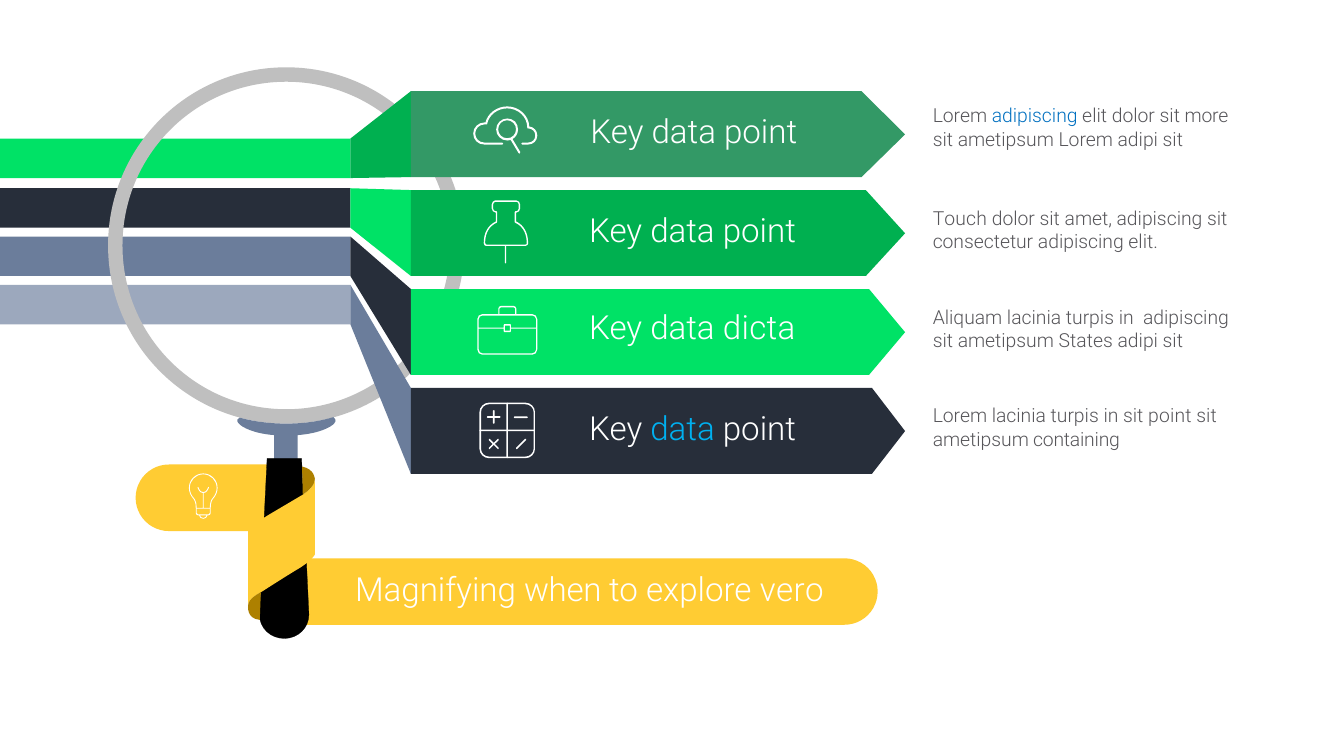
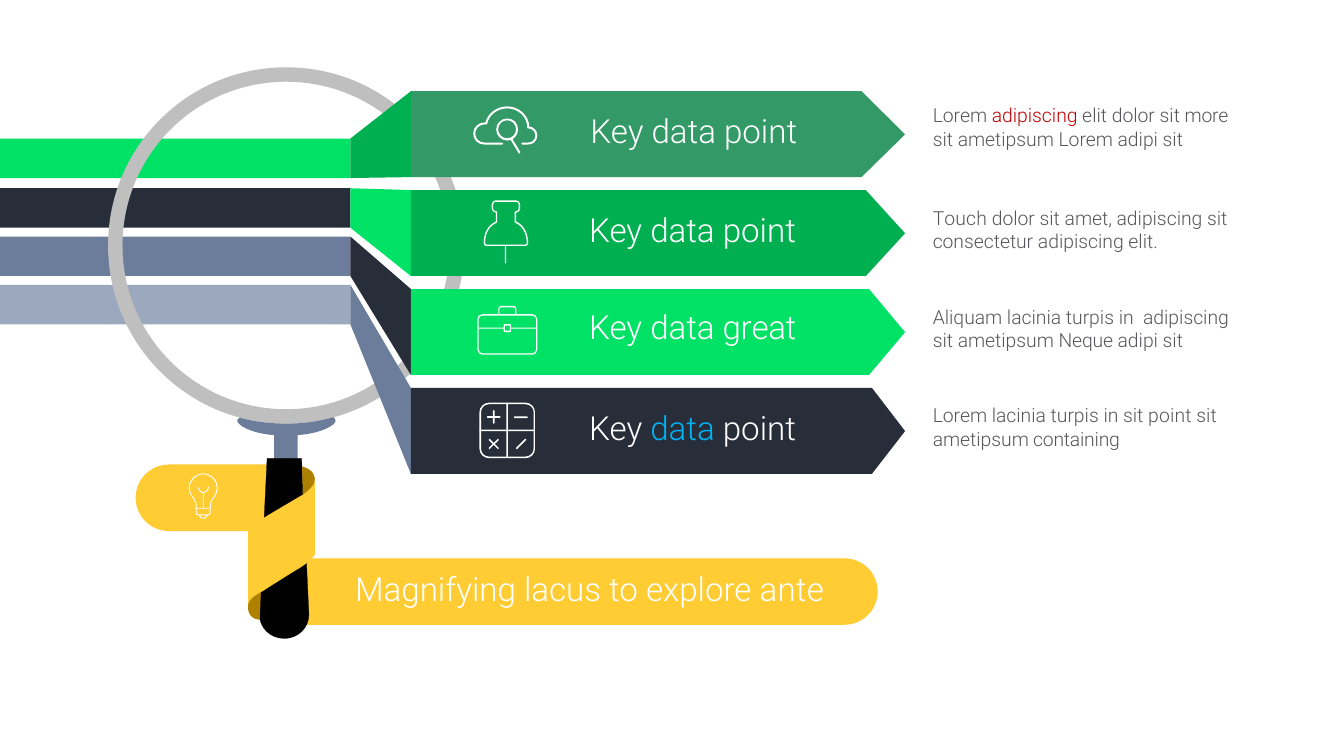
adipiscing at (1035, 117) colour: blue -> red
dicta: dicta -> great
States: States -> Neque
when: when -> lacus
vero: vero -> ante
